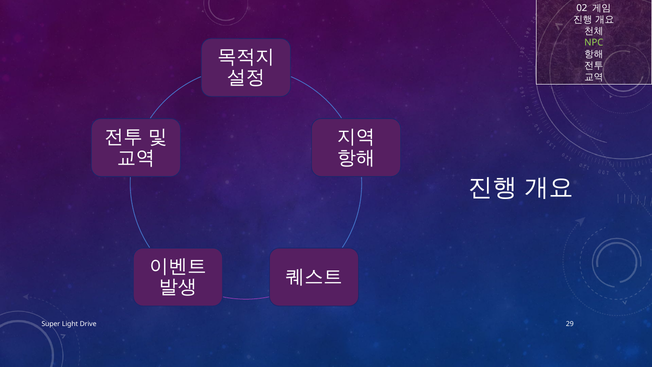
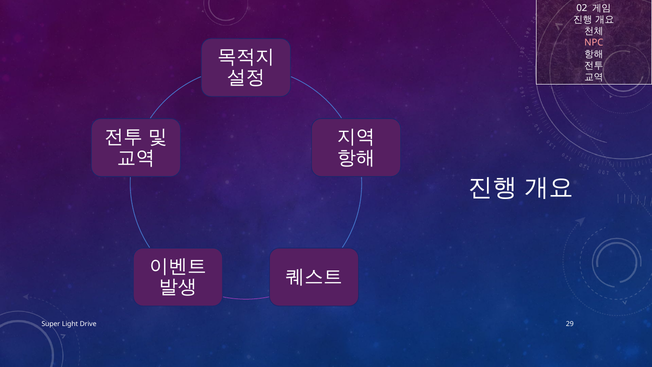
NPC colour: light green -> pink
